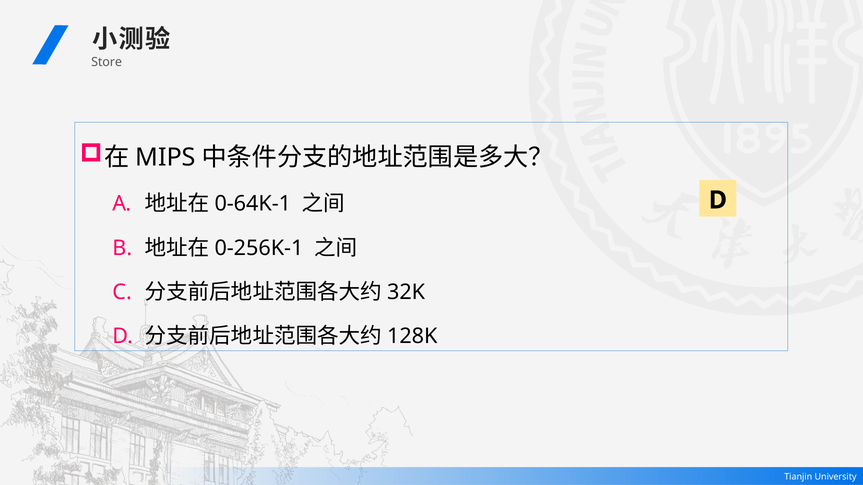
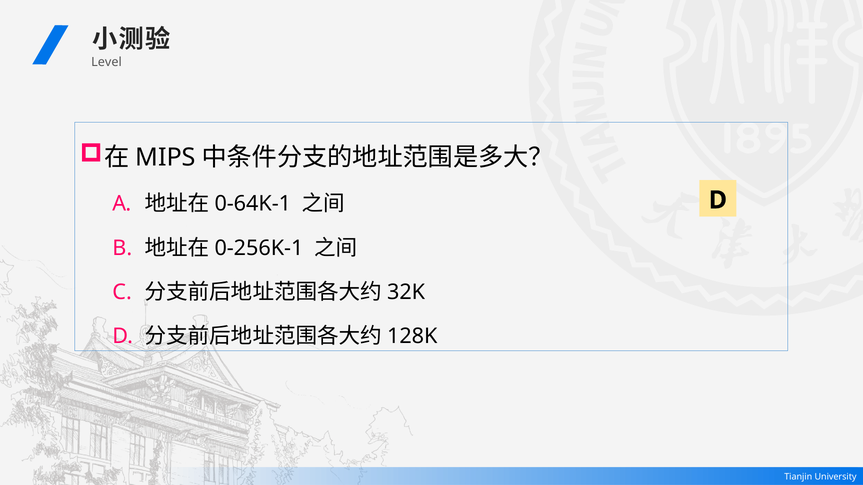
Store: Store -> Level
